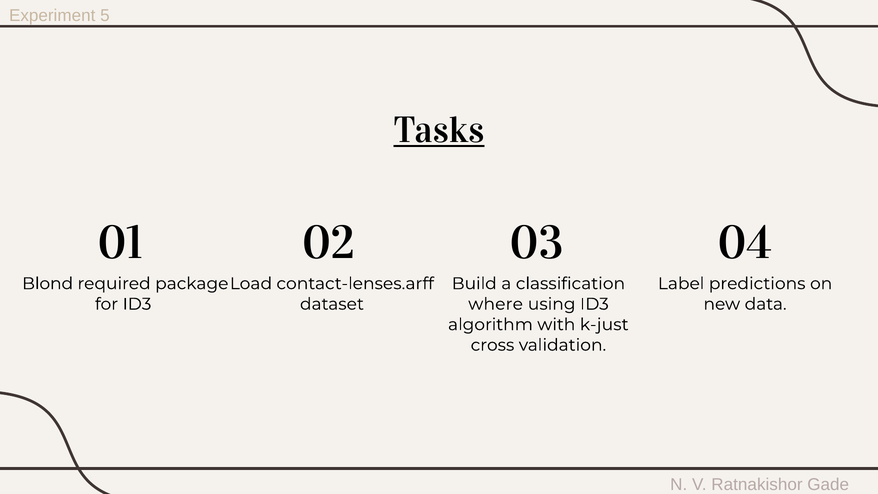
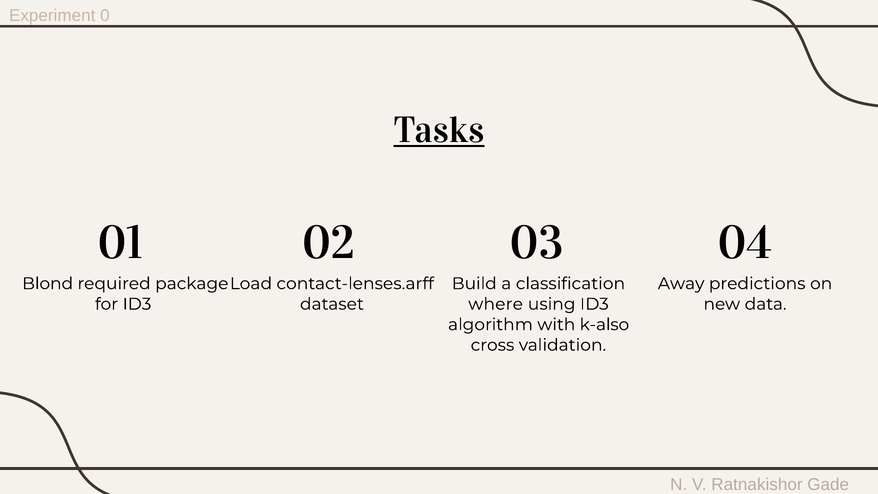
5: 5 -> 0
Label: Label -> Away
k-just: k-just -> k-also
